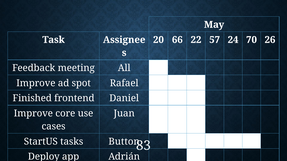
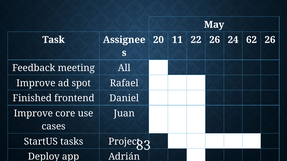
66: 66 -> 11
22 57: 57 -> 26
70: 70 -> 62
Button: Button -> Project
